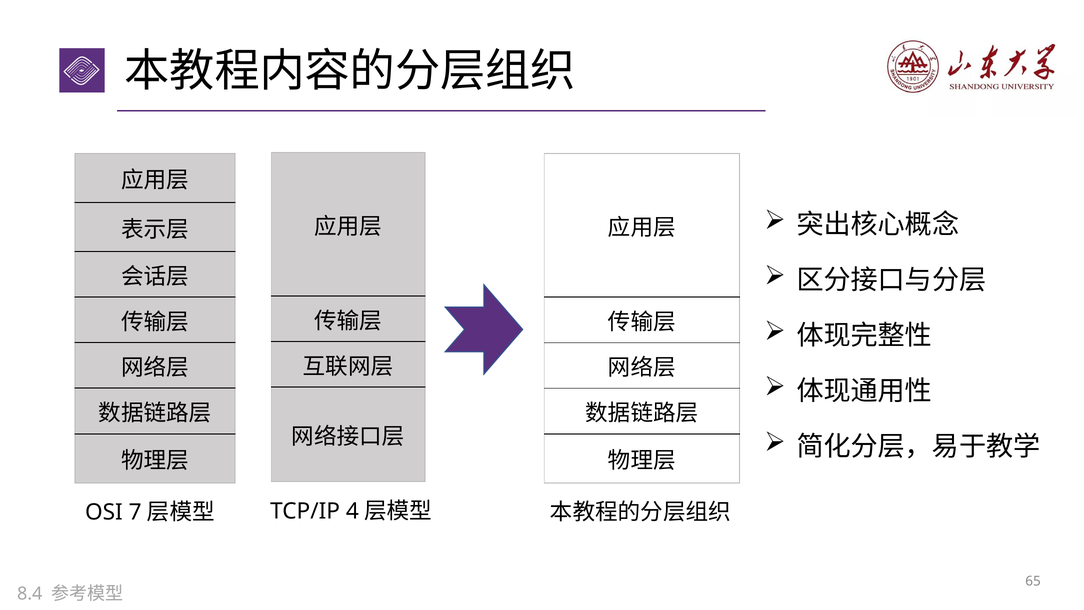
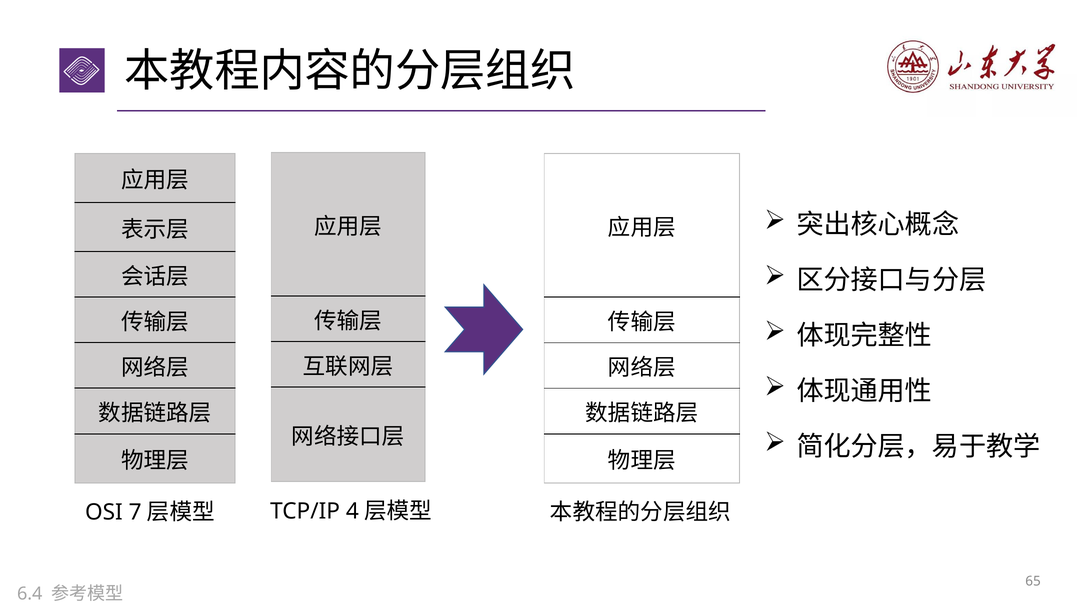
8.4: 8.4 -> 6.4
